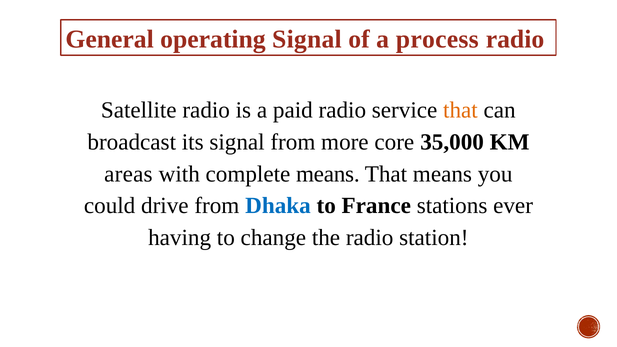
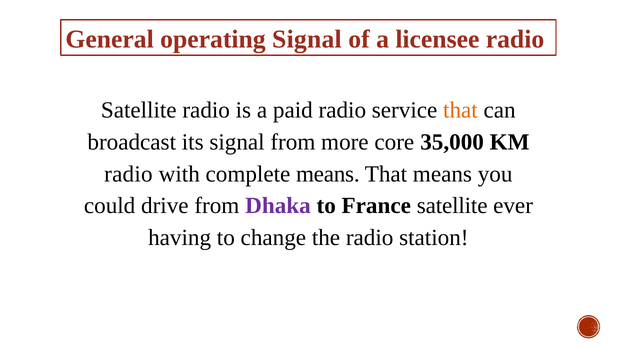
process: process -> licensee
areas at (128, 174): areas -> radio
Dhaka colour: blue -> purple
France stations: stations -> satellite
